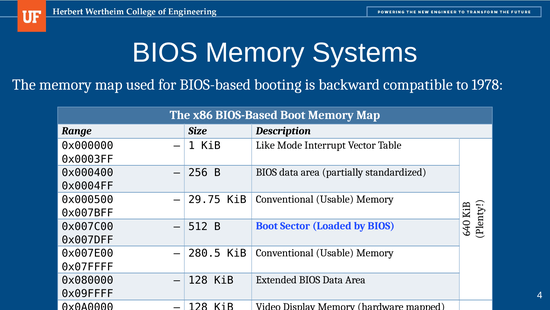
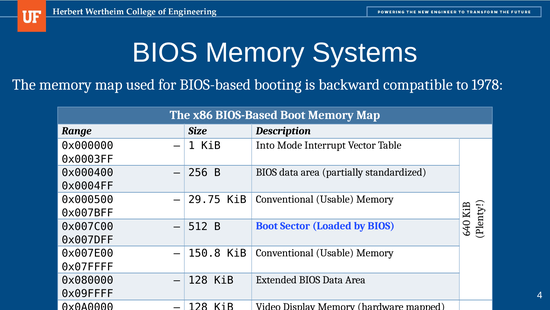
Like: Like -> Into
280.5: 280.5 -> 150.8
